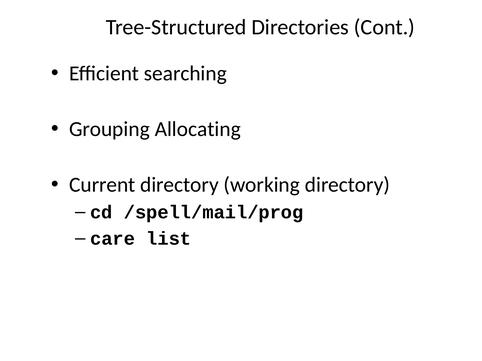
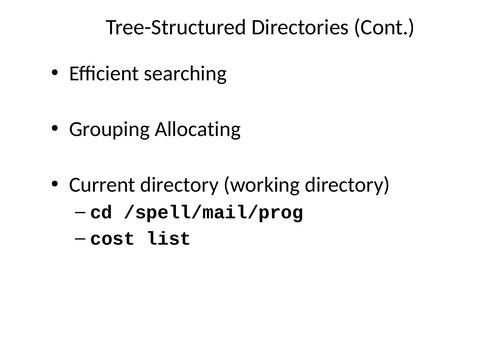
care: care -> cost
